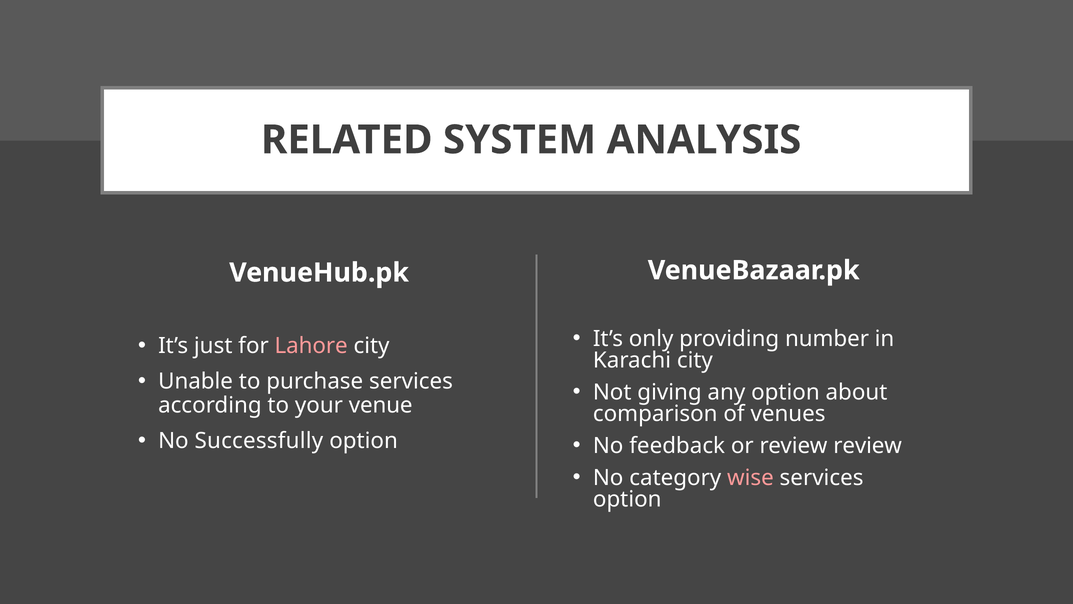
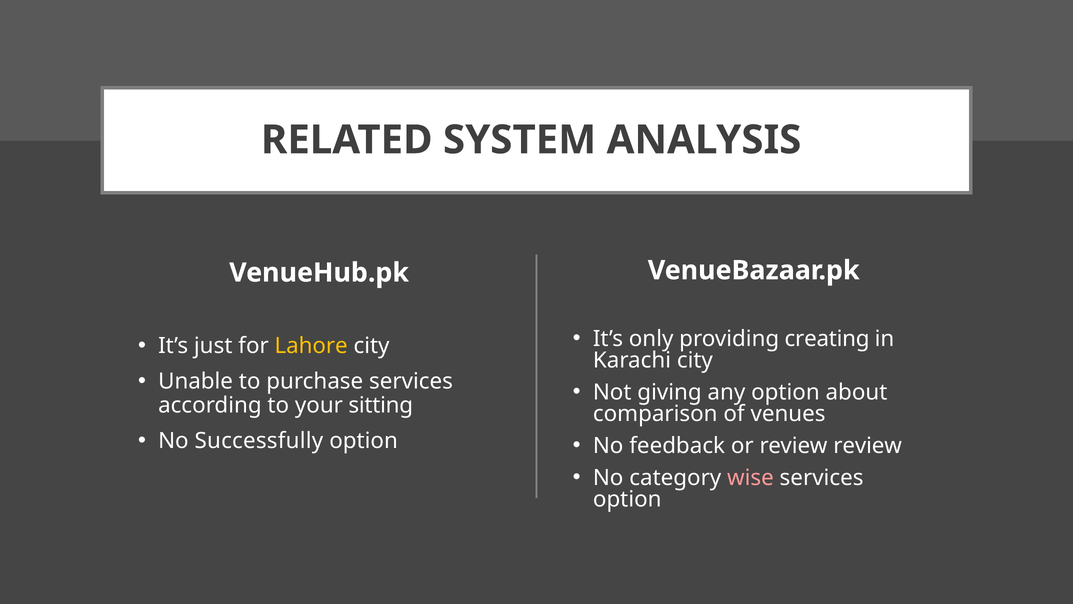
number: number -> creating
Lahore colour: pink -> yellow
venue: venue -> sitting
